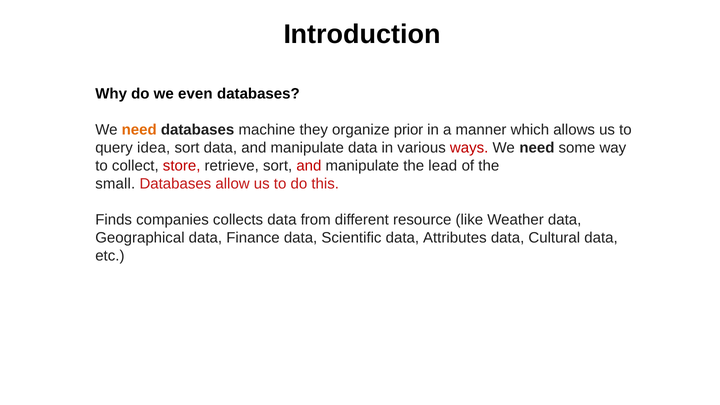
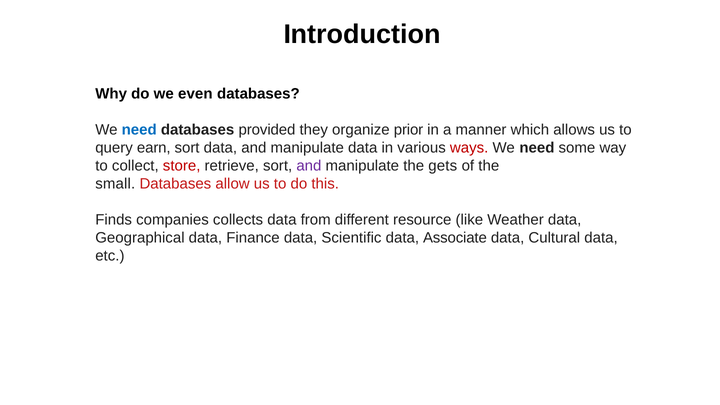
need at (139, 130) colour: orange -> blue
machine: machine -> provided
idea: idea -> earn
and at (309, 166) colour: red -> purple
lead: lead -> gets
Attributes: Attributes -> Associate
